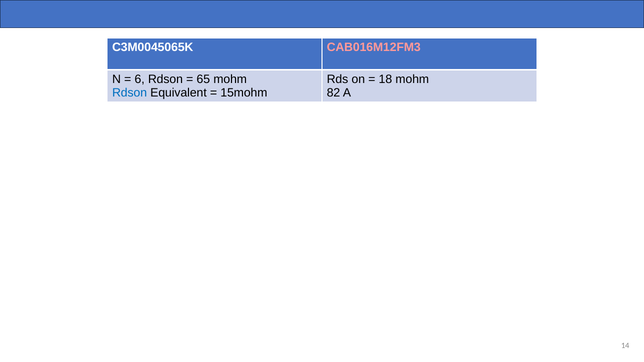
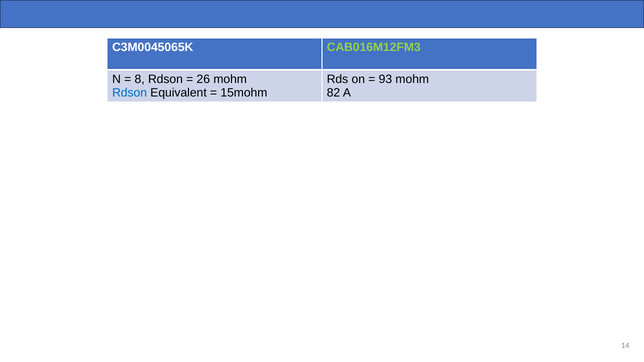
CAB016M12FM3 colour: pink -> light green
6: 6 -> 8
65: 65 -> 26
18: 18 -> 93
